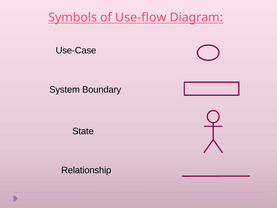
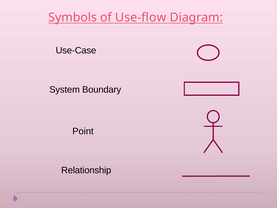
State: State -> Point
